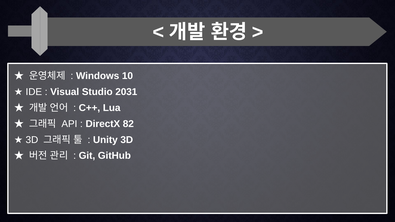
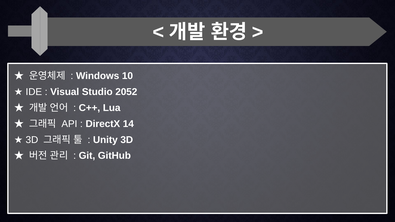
2031: 2031 -> 2052
82: 82 -> 14
